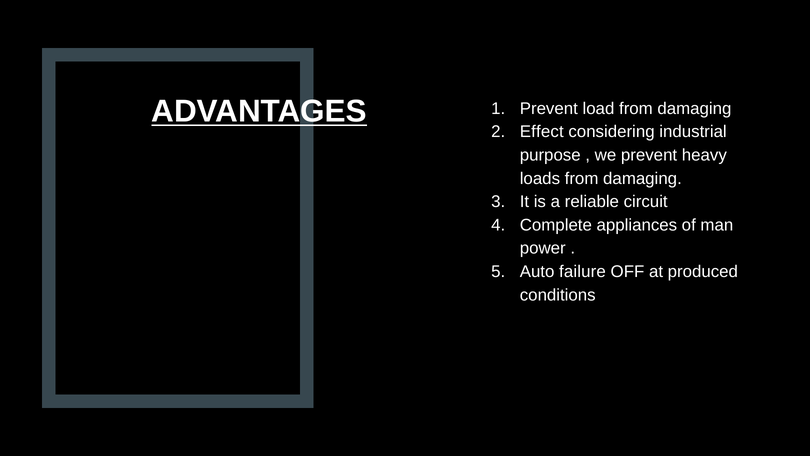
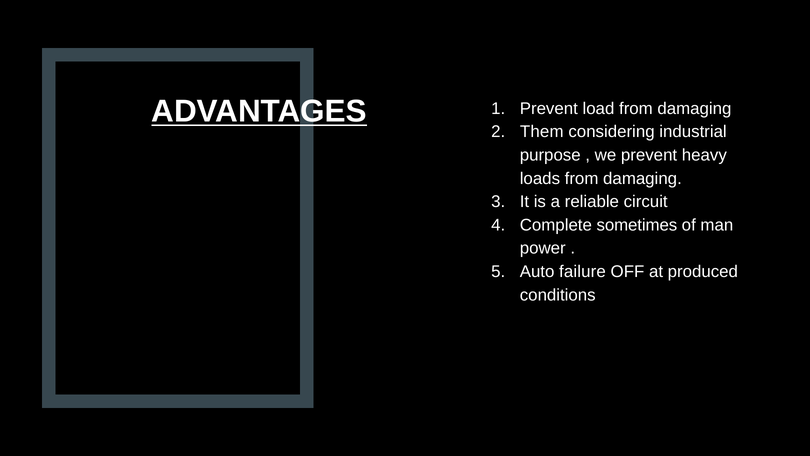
Effect: Effect -> Them
appliances: appliances -> sometimes
